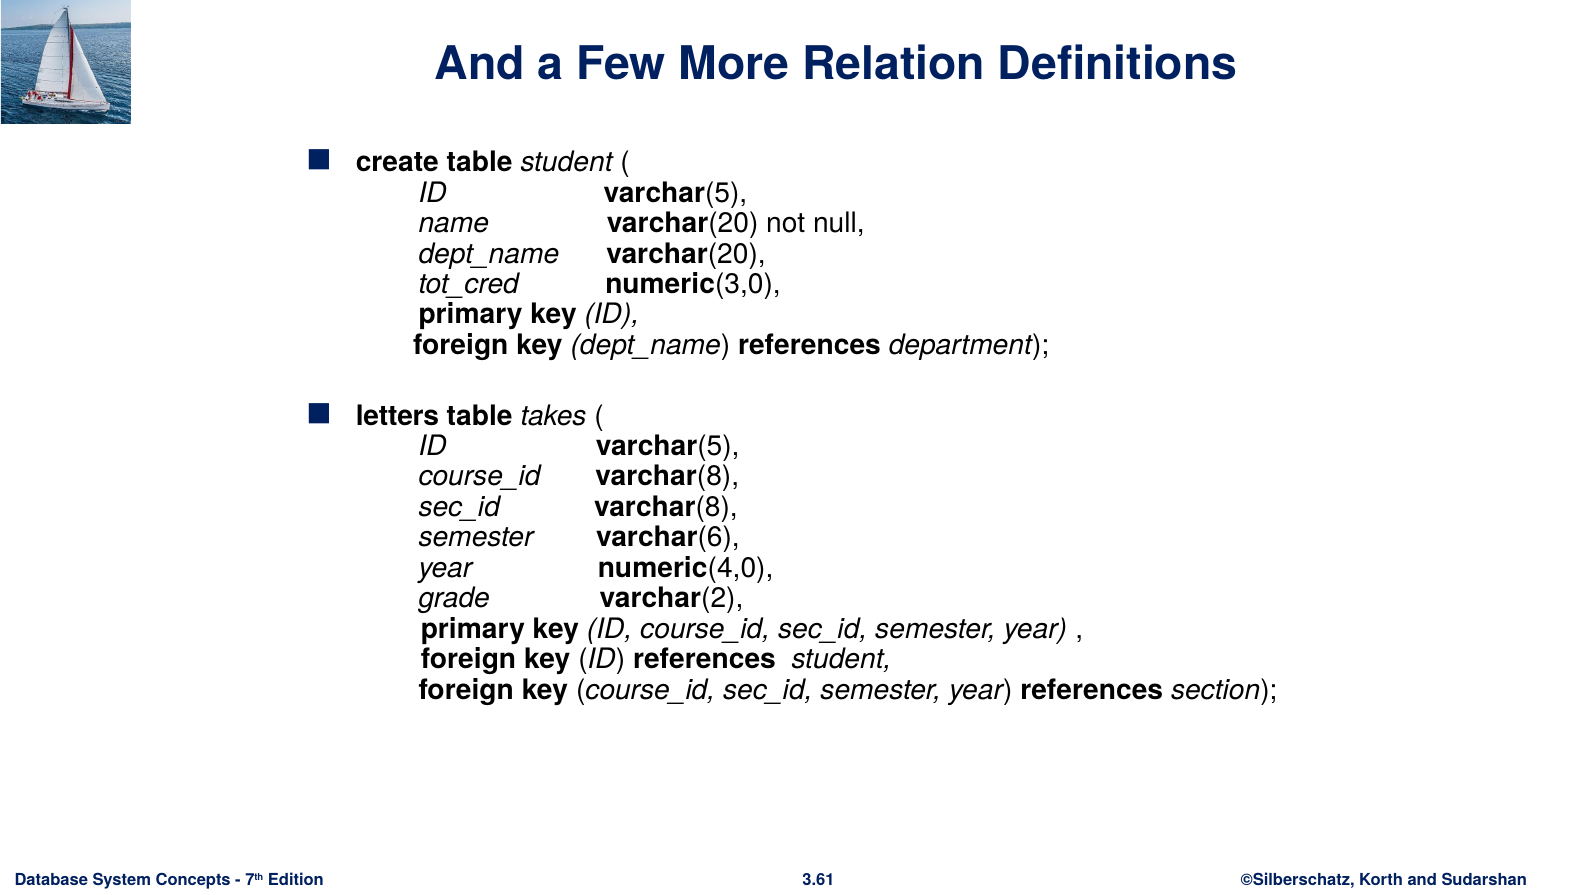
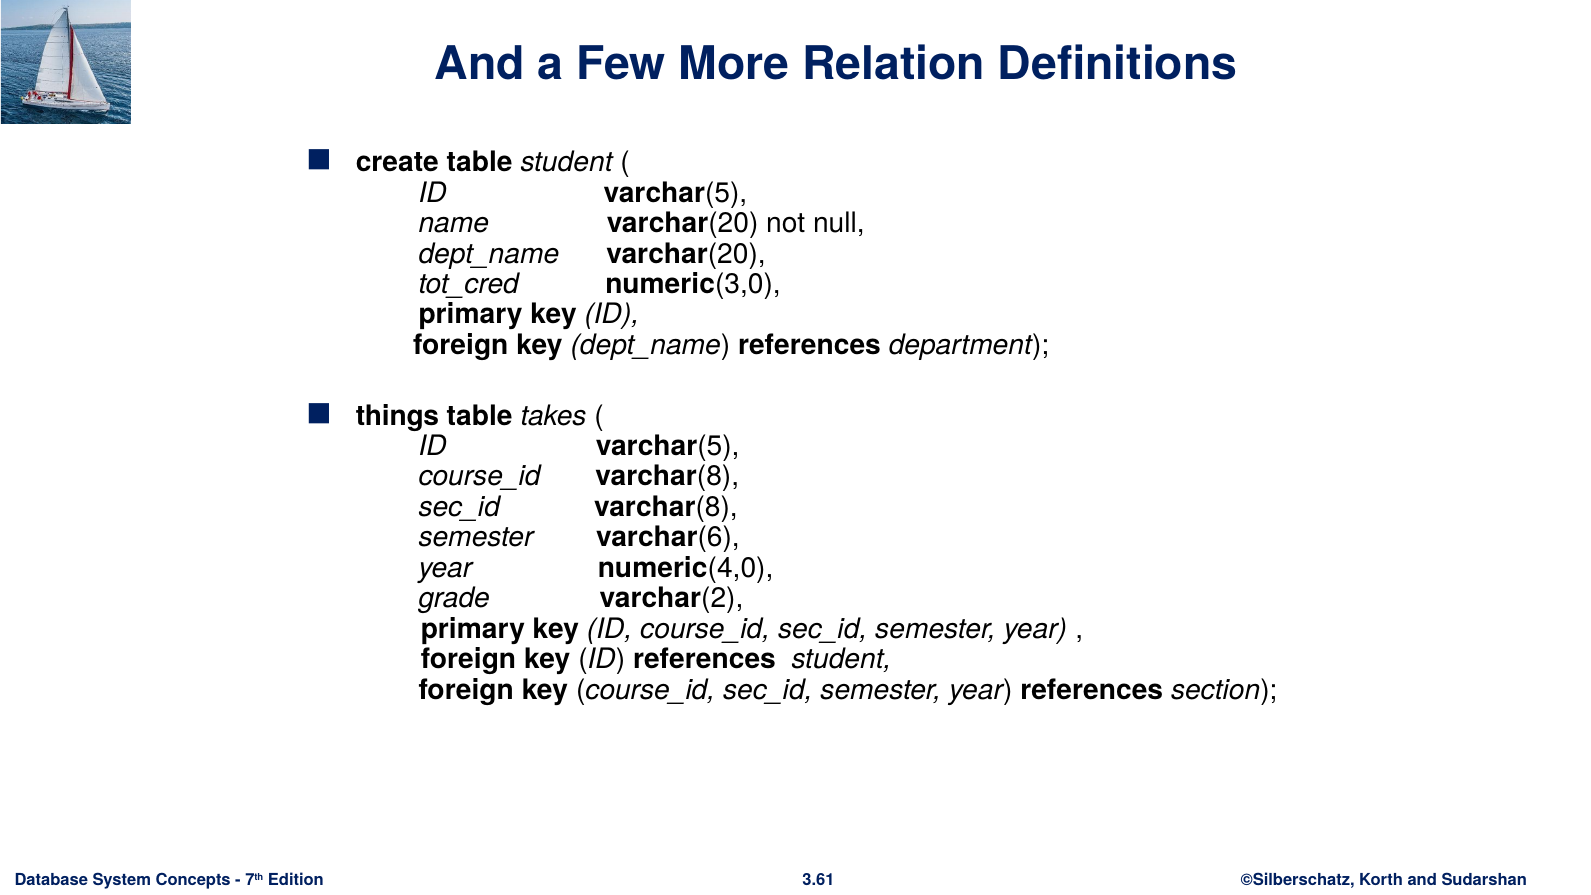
letters: letters -> things
